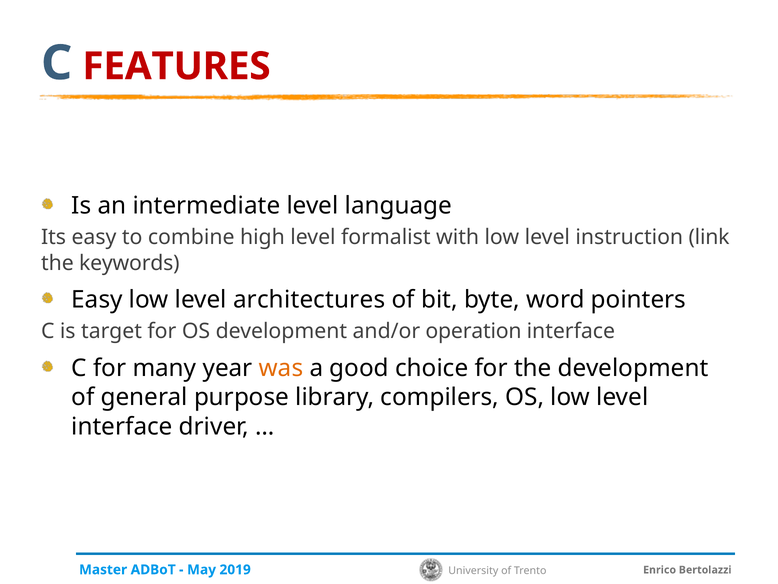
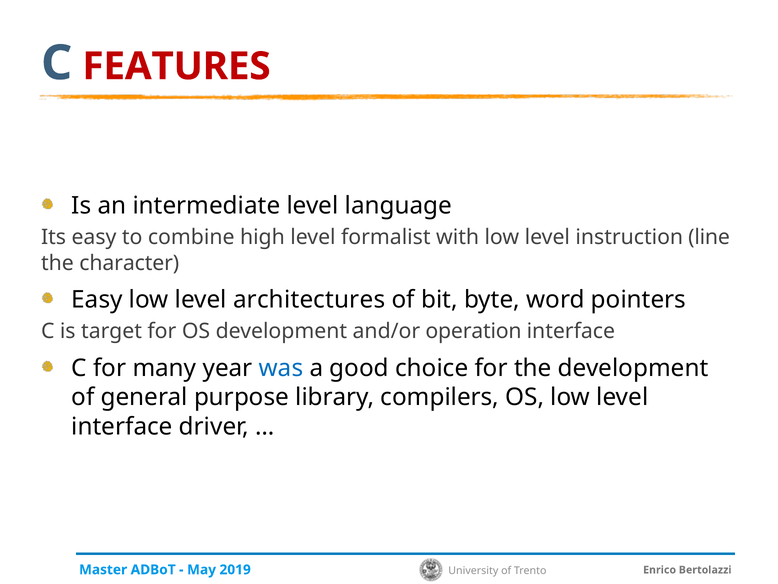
link: link -> line
keywords: keywords -> character
was colour: orange -> blue
